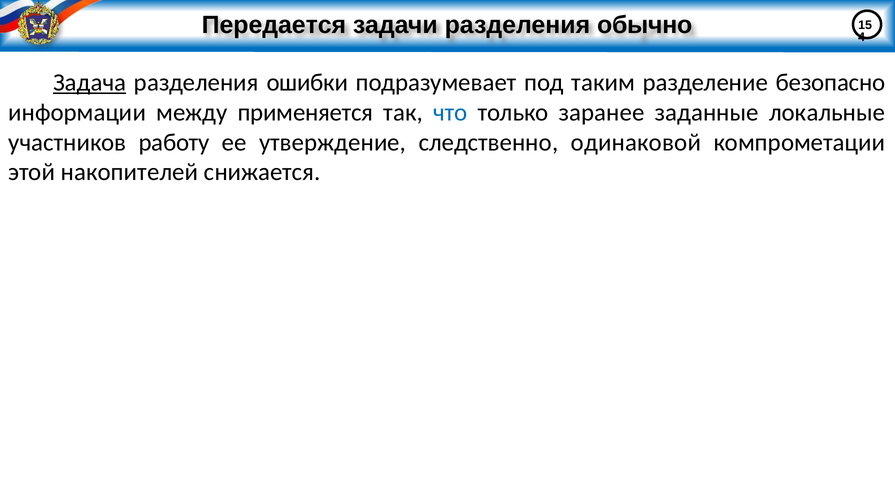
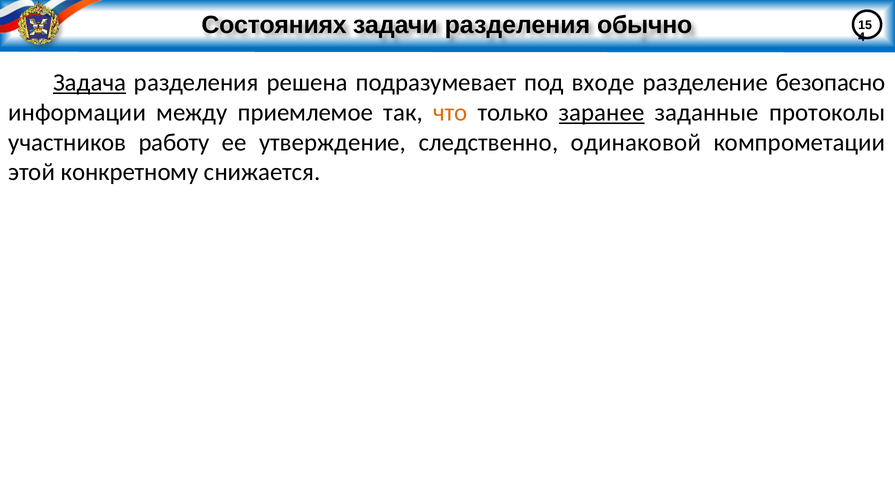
Передается: Передается -> Состояниях
ошибки: ошибки -> решена
таким: таким -> входе
применяется: применяется -> приемлемое
что colour: blue -> orange
заранее underline: none -> present
локальные: локальные -> протоколы
накопителей: накопителей -> конкретному
